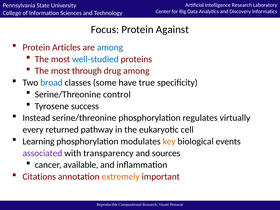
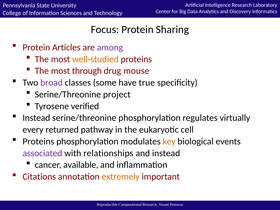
Against: Against -> Sharing
among at (110, 47) colour: blue -> purple
well-studied colour: blue -> orange
drug among: among -> mouse
broad colour: blue -> purple
control: control -> project
success: success -> verified
Learning at (38, 141): Learning -> Proteins
transparency: transparency -> relationships
and sources: sources -> instead
